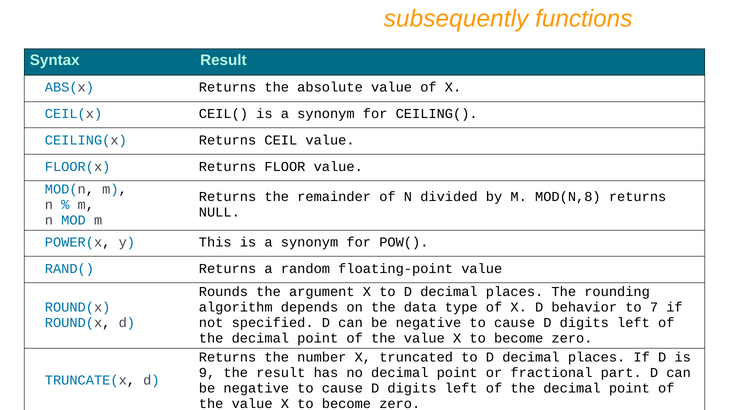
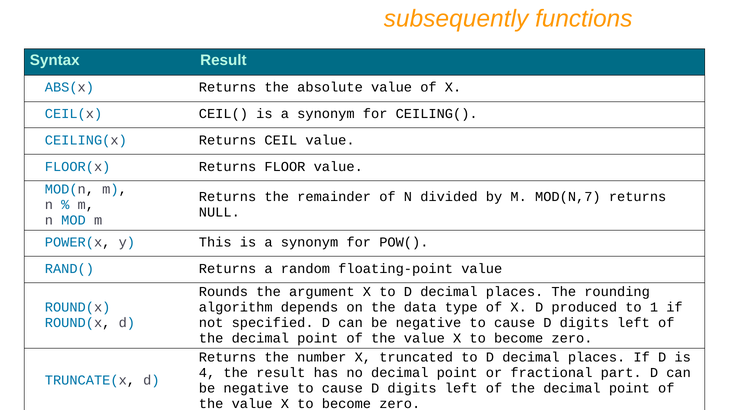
MOD(N,8: MOD(N,8 -> MOD(N,7
behavior: behavior -> produced
7: 7 -> 1
9: 9 -> 4
